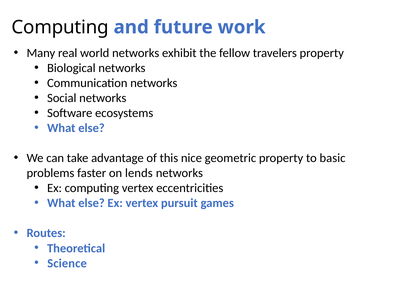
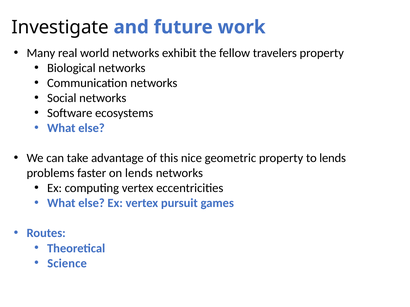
Computing at (60, 27): Computing -> Investigate
to basic: basic -> lends
